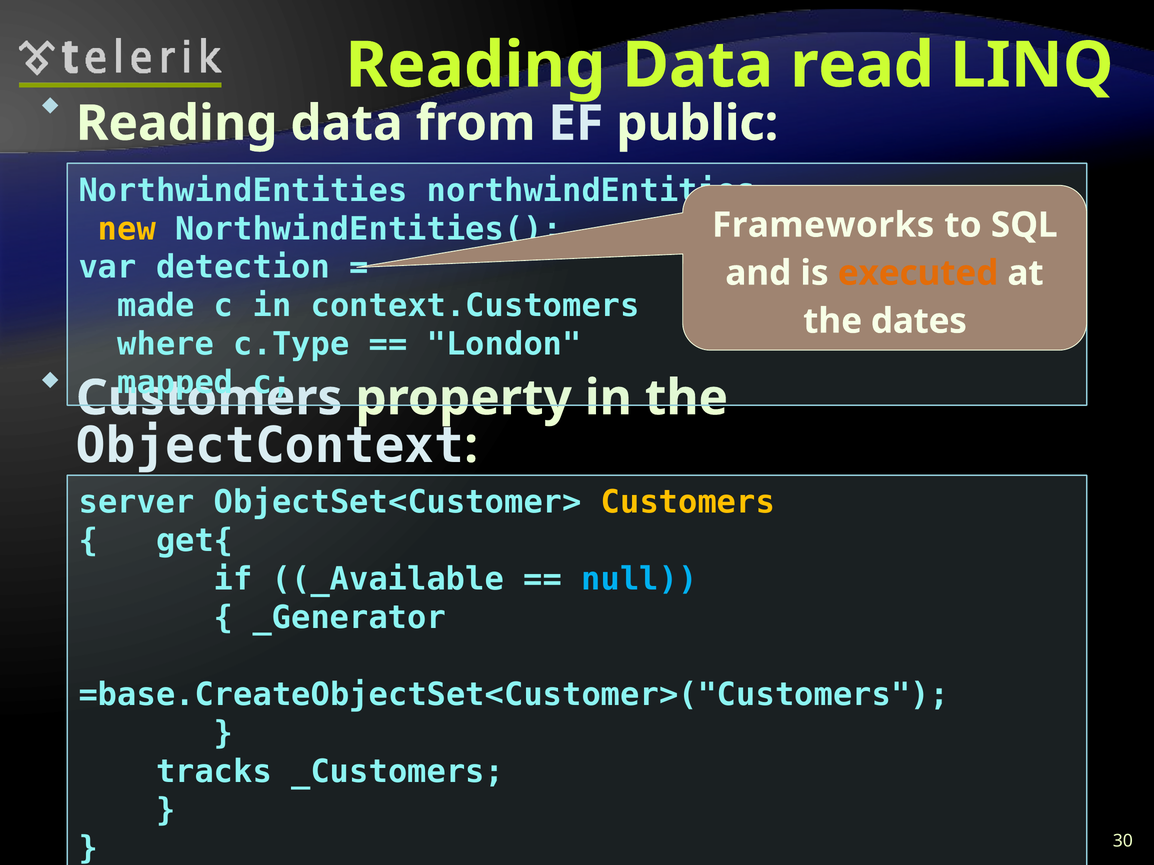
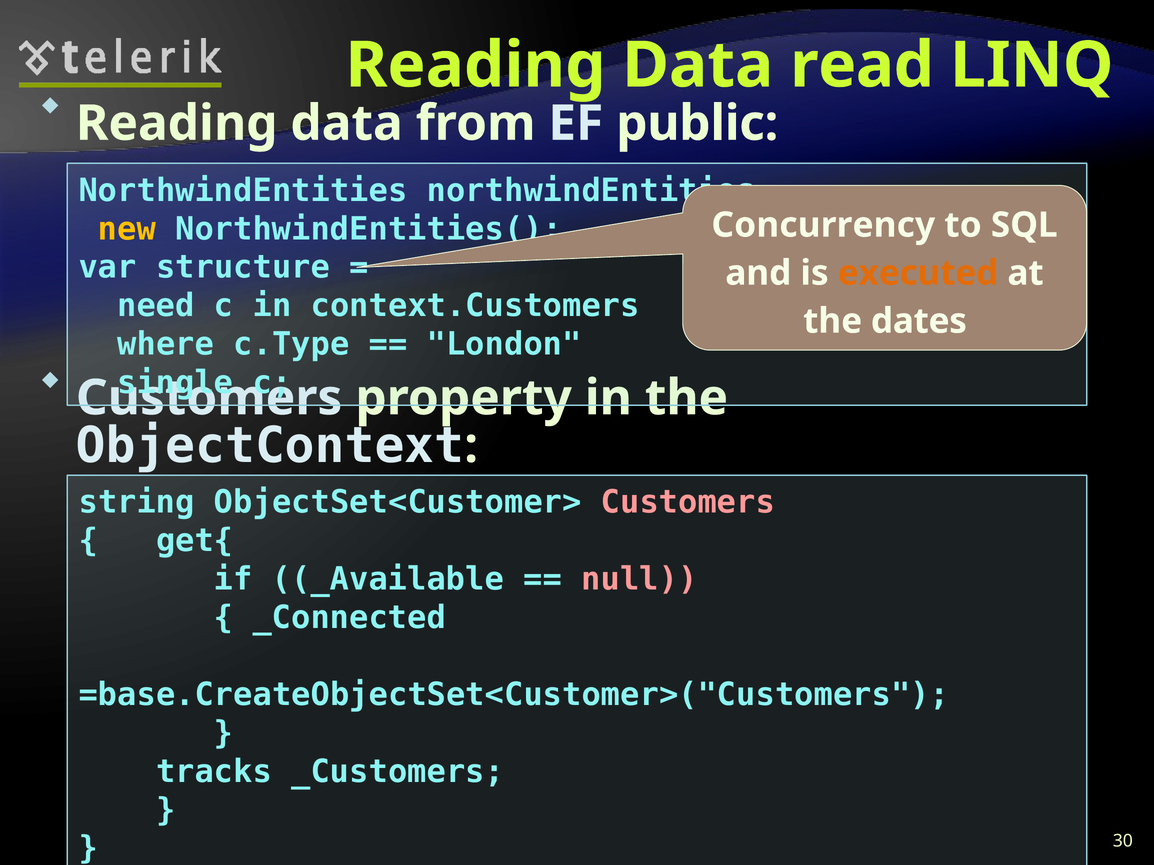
Frameworks: Frameworks -> Concurrency
detection: detection -> structure
made: made -> need
mapped: mapped -> single
server: server -> string
Customers at (688, 503) colour: yellow -> pink
null colour: light blue -> pink
_Generator: _Generator -> _Connected
